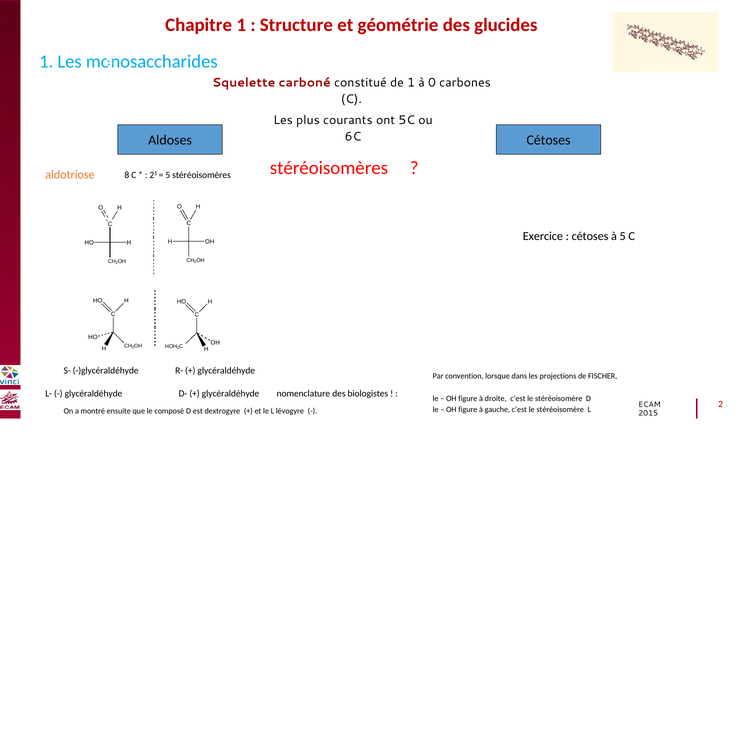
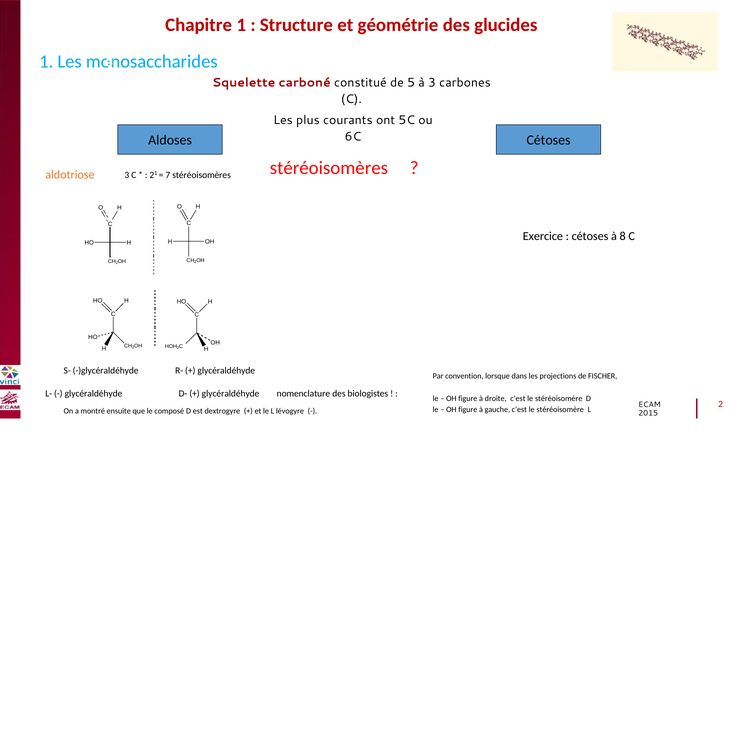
de 1: 1 -> 5
à 0: 0 -> 3
aldotriose 8: 8 -> 3
5 at (168, 175): 5 -> 7
à 5: 5 -> 8
